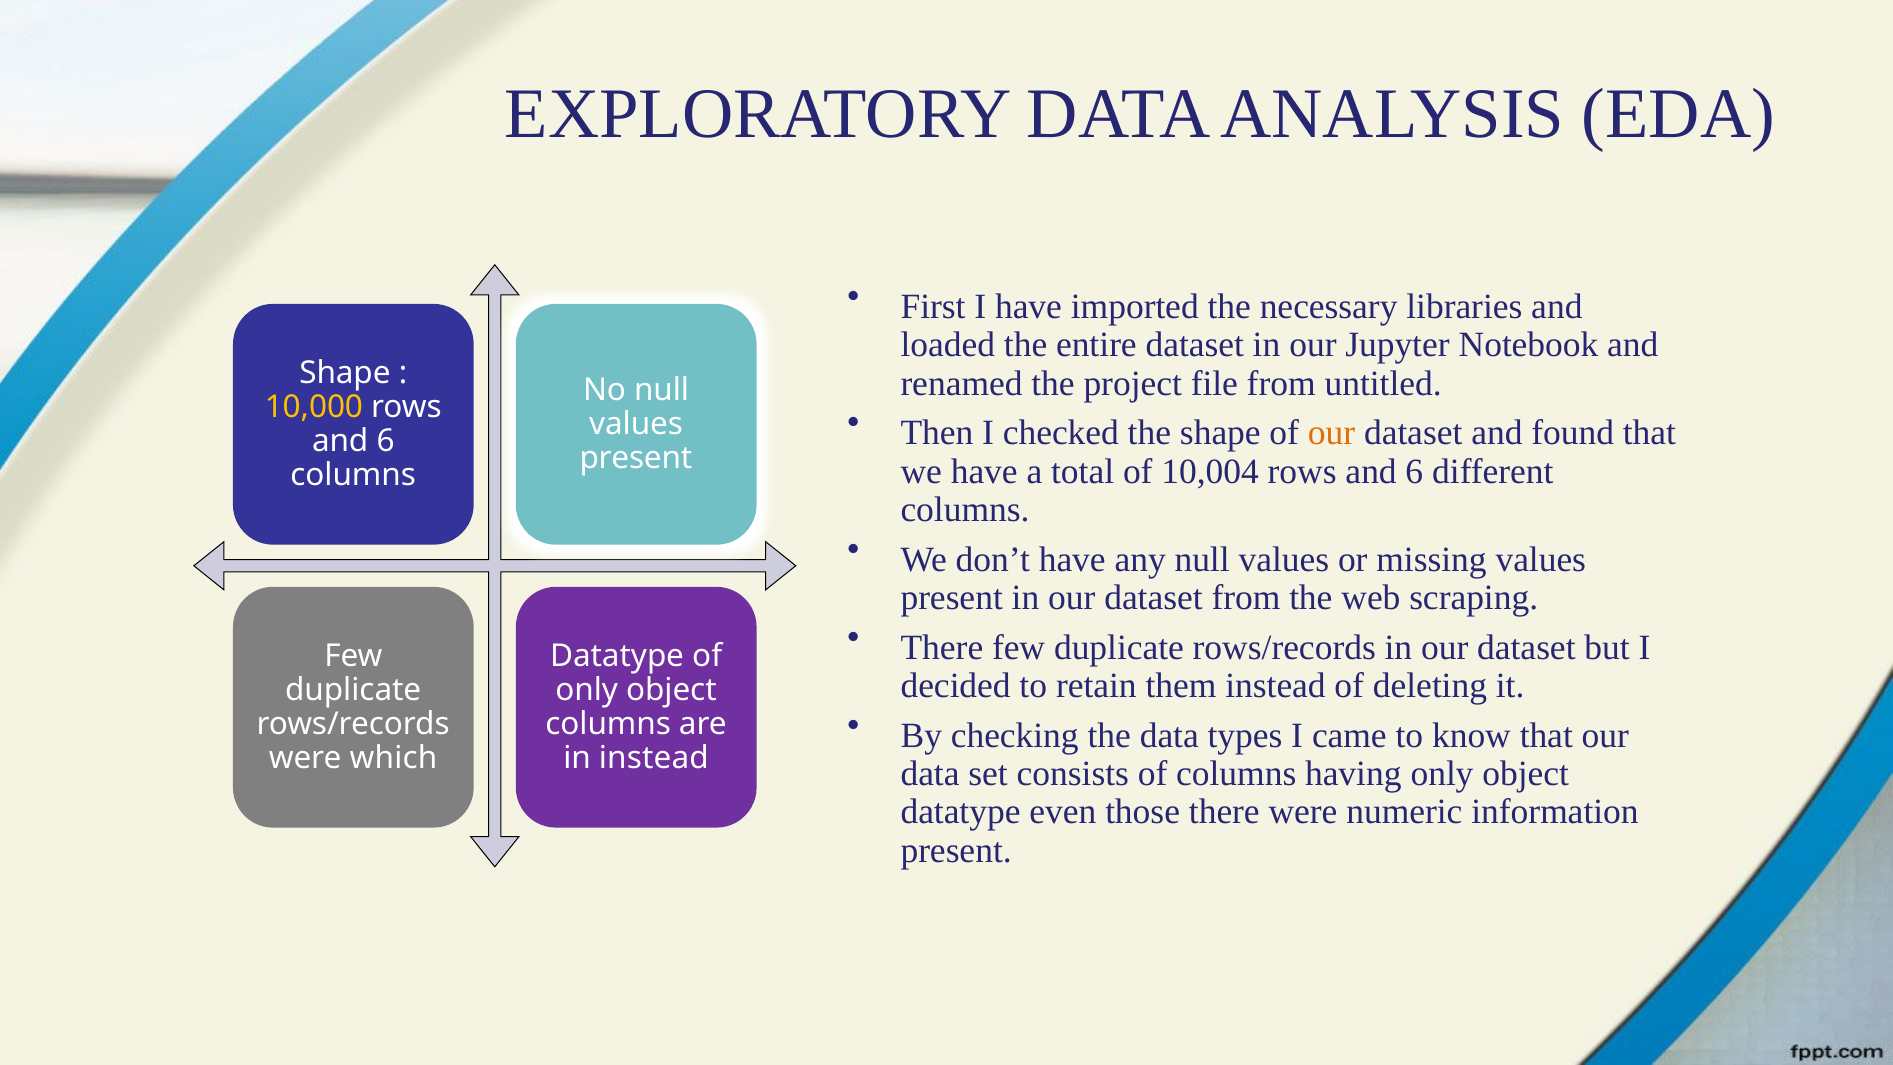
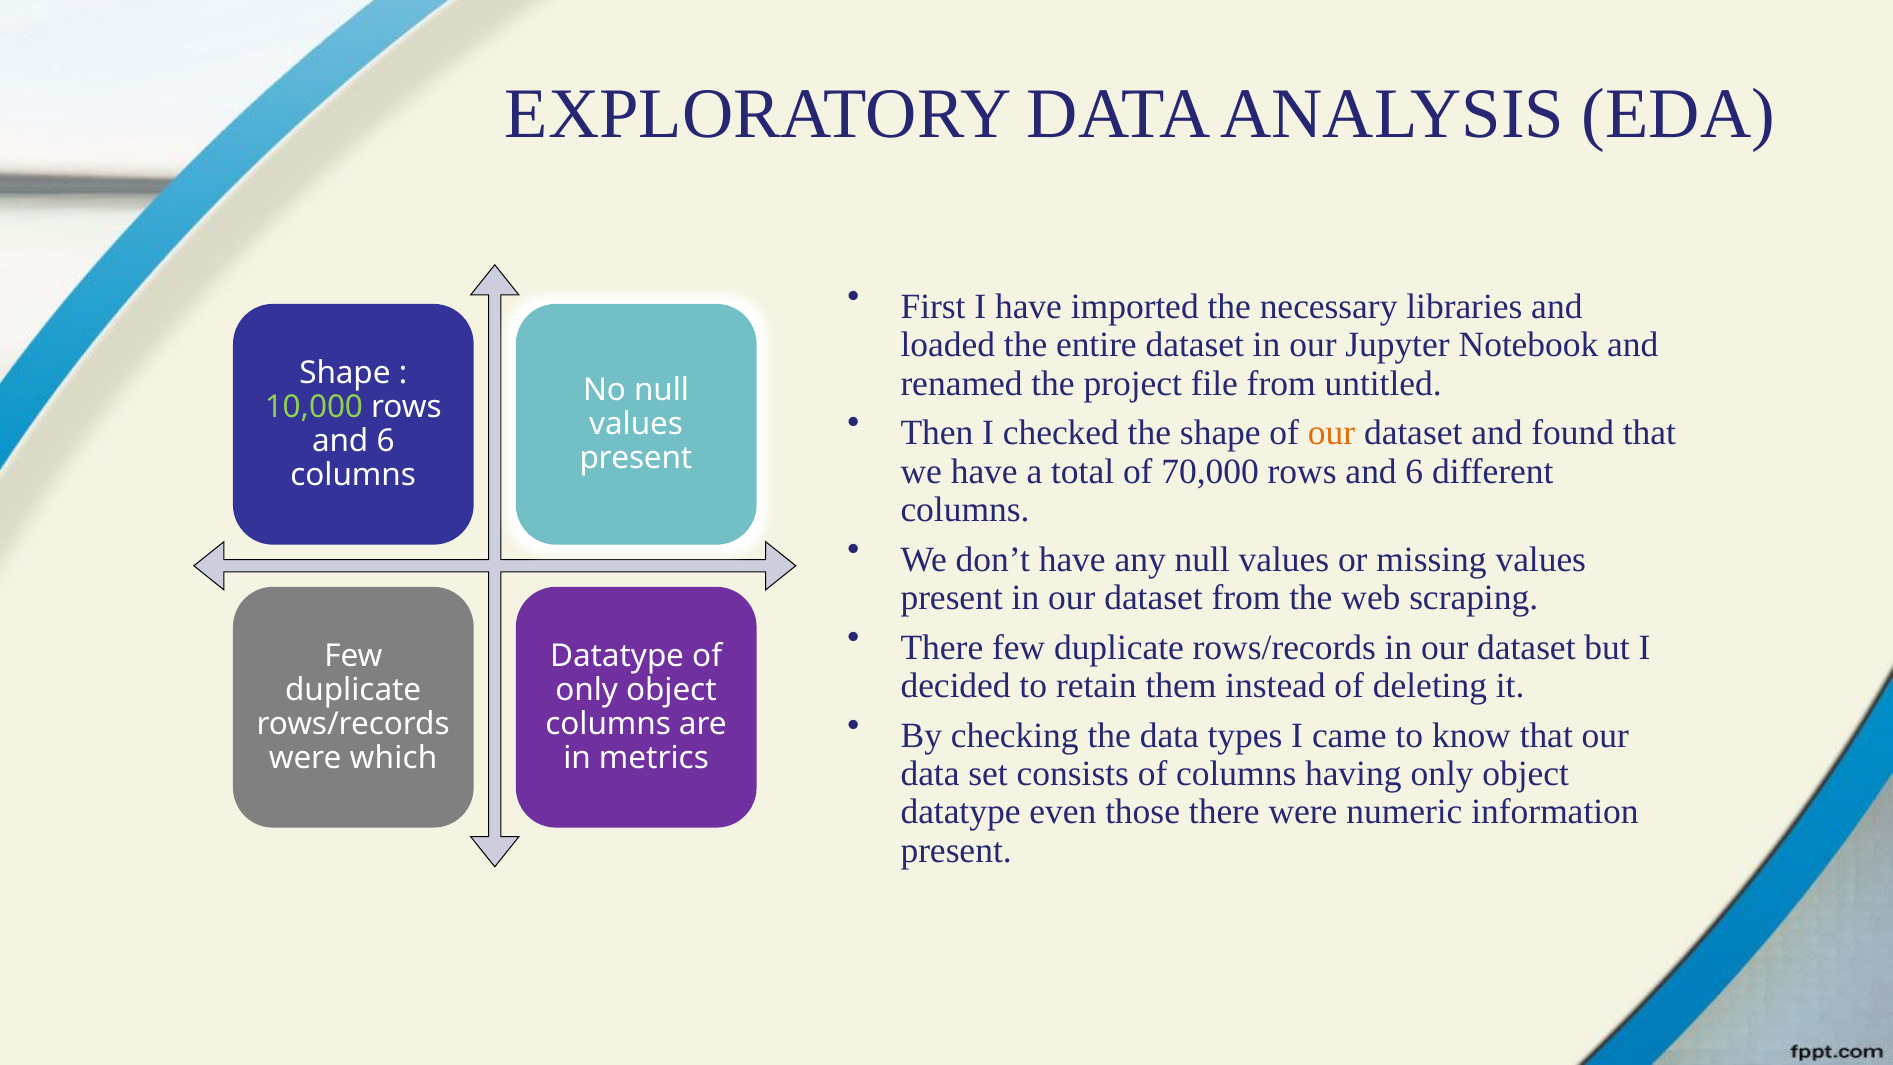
10,000 colour: yellow -> light green
10,004: 10,004 -> 70,000
in instead: instead -> metrics
